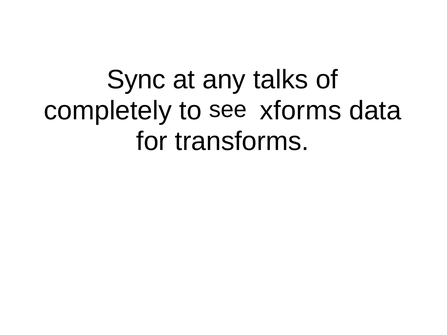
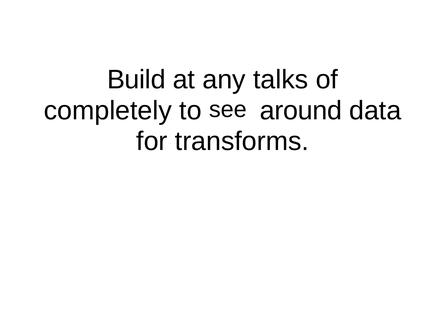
Sync: Sync -> Build
xforms: xforms -> around
